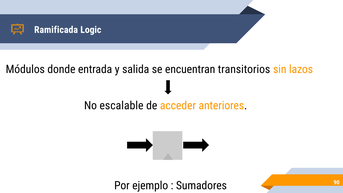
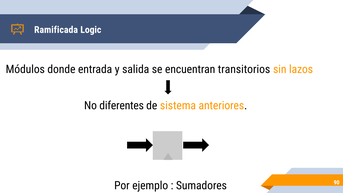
escalable: escalable -> diferentes
acceder: acceder -> sistema
